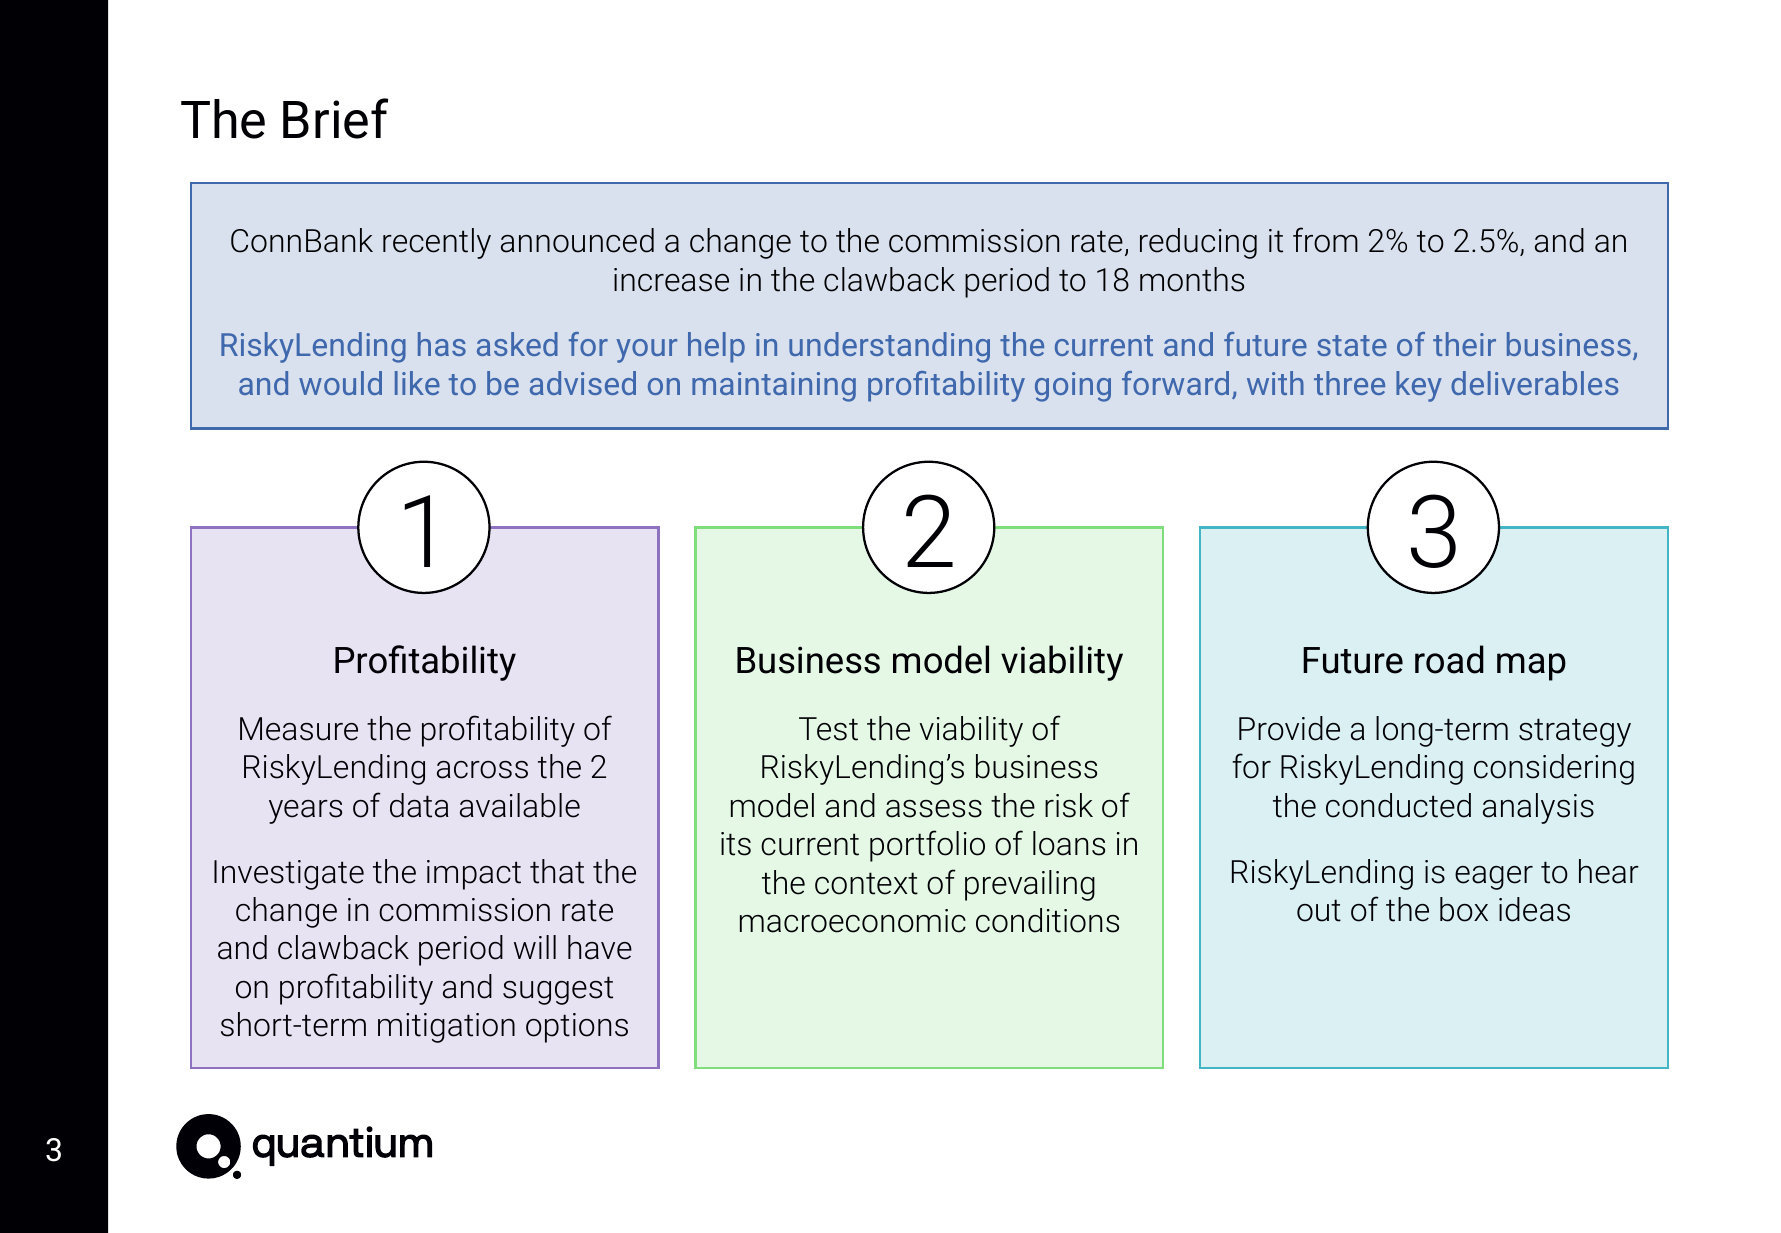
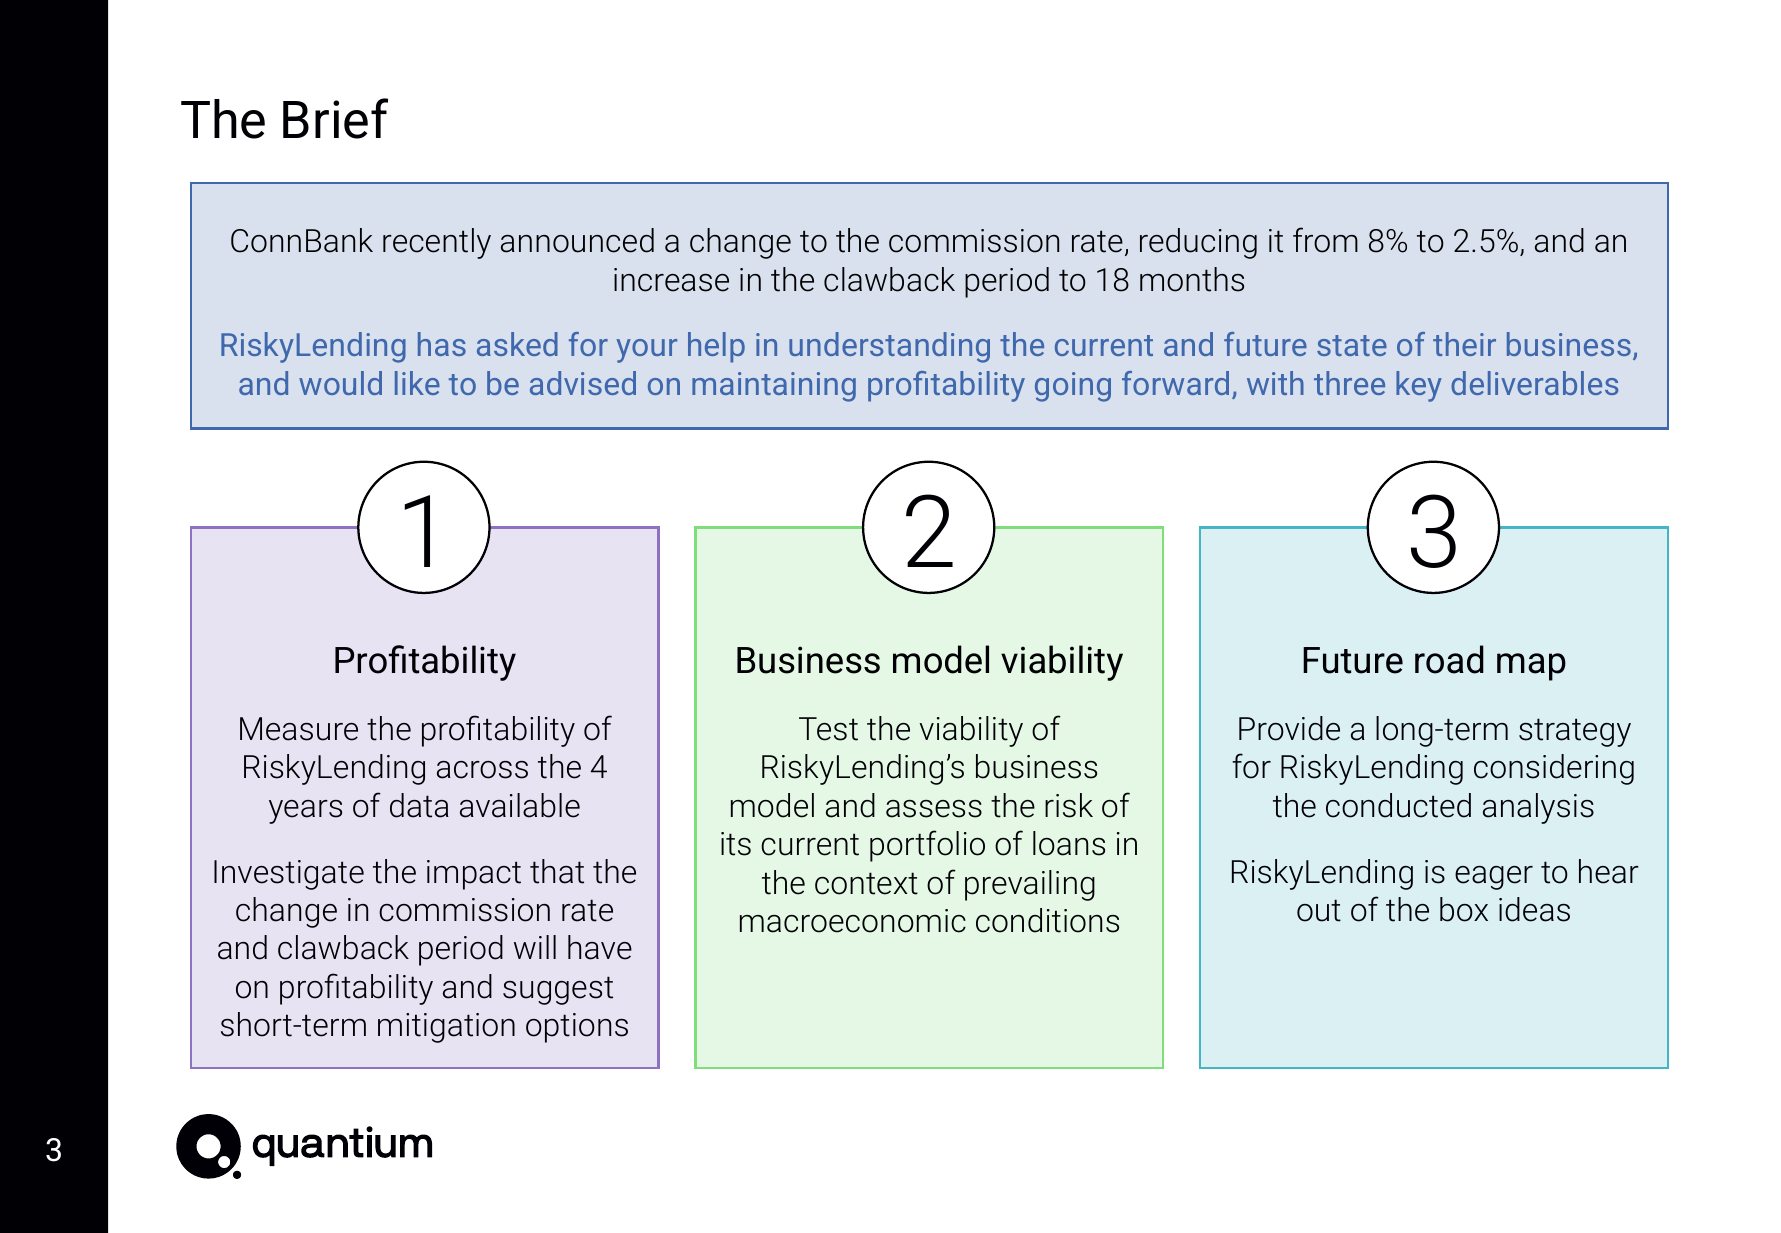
2%: 2% -> 8%
the 2: 2 -> 4
